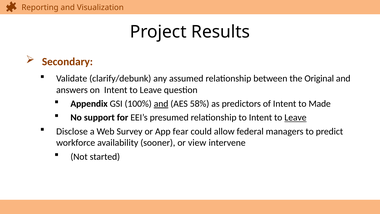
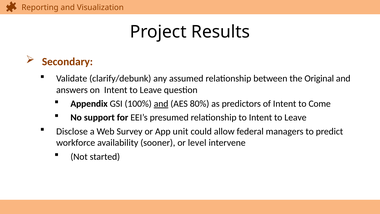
58%: 58% -> 80%
Made: Made -> Come
Leave at (295, 117) underline: present -> none
fear: fear -> unit
view: view -> level
